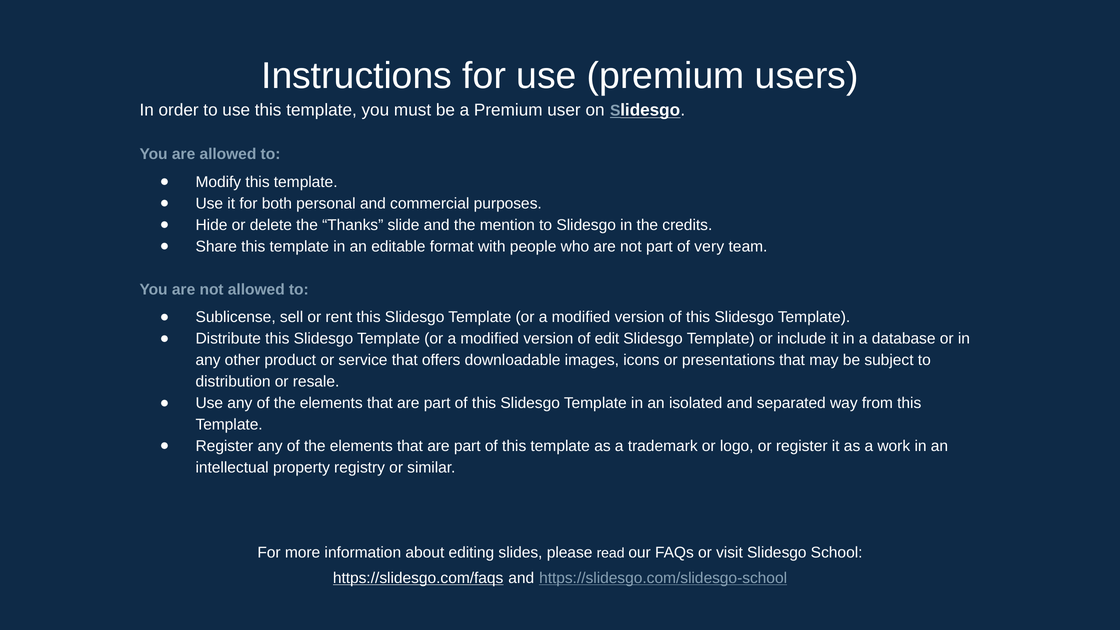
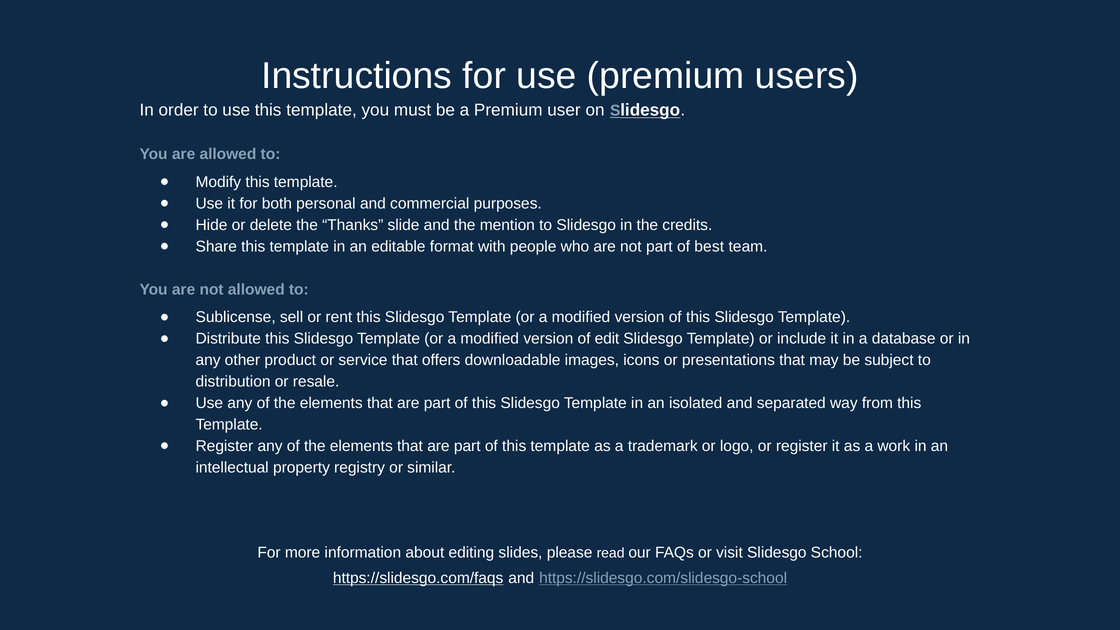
very: very -> best
